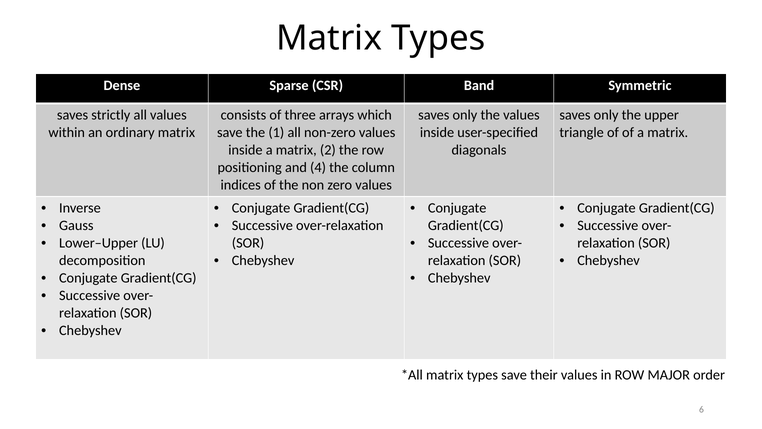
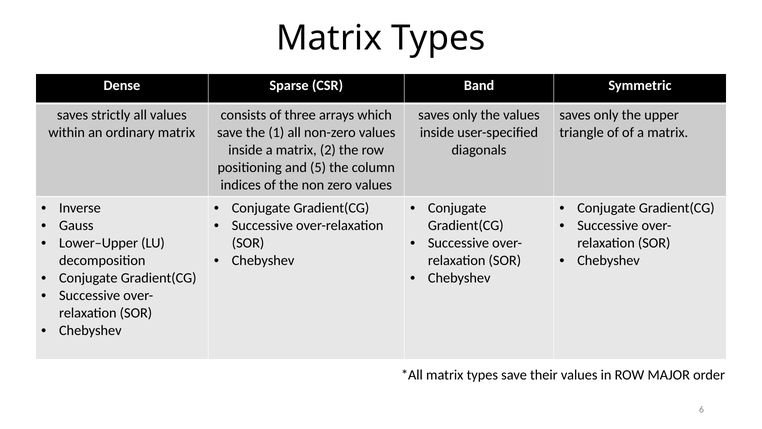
4: 4 -> 5
